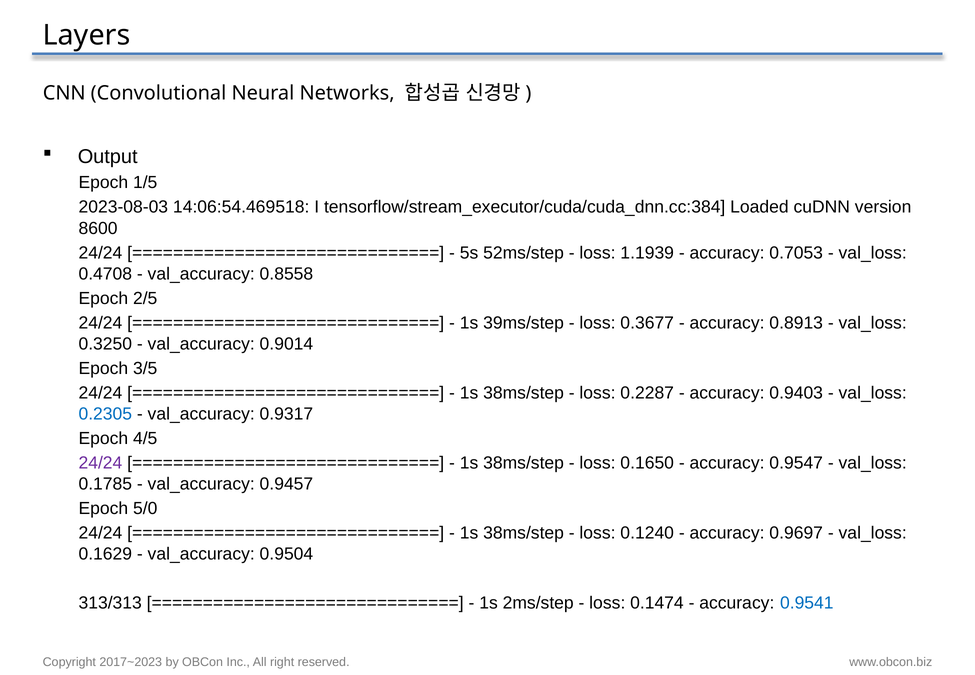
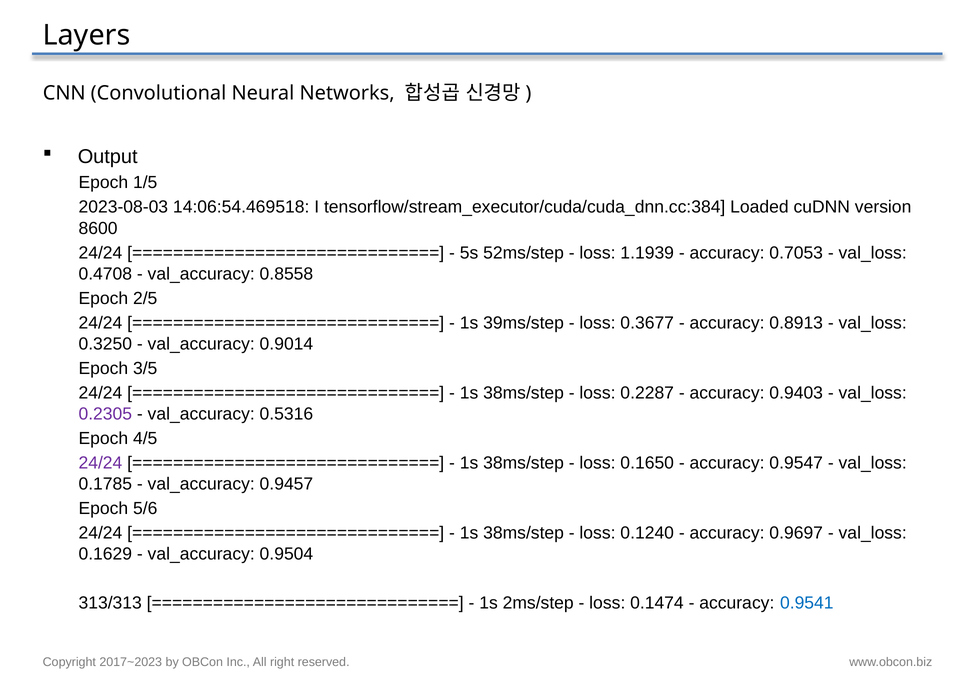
0.2305 colour: blue -> purple
0.9317: 0.9317 -> 0.5316
5/0: 5/0 -> 5/6
